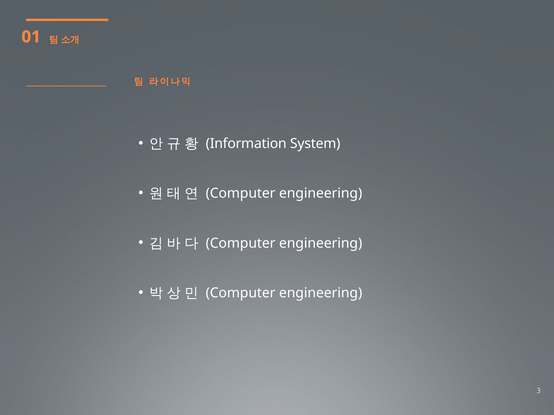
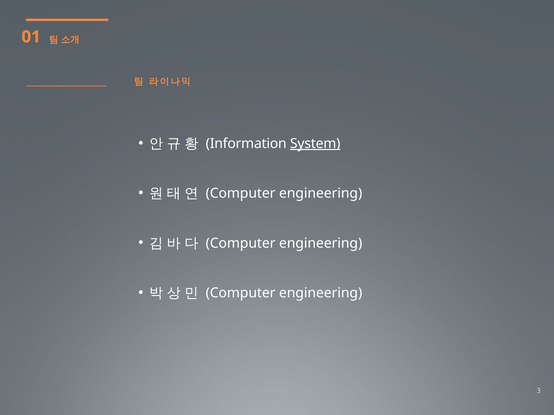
System underline: none -> present
